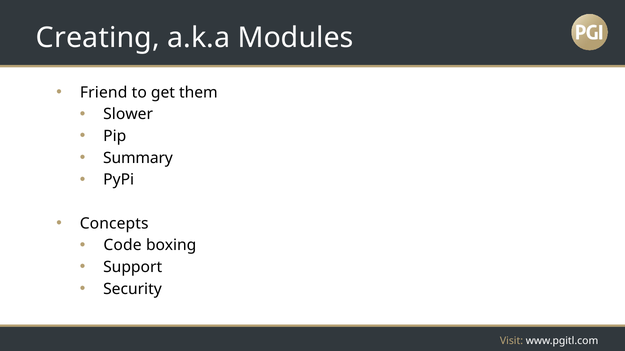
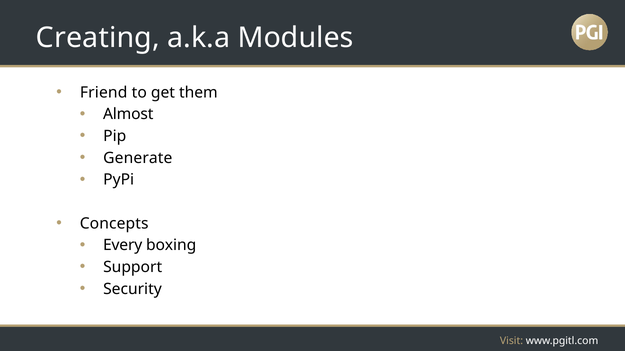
Slower: Slower -> Almost
Summary: Summary -> Generate
Code: Code -> Every
